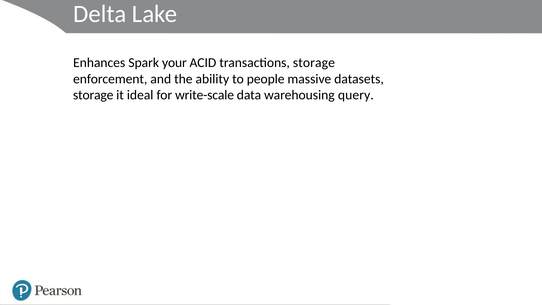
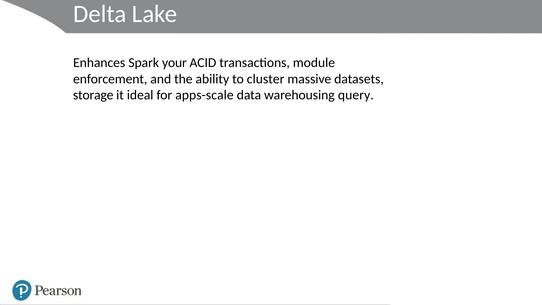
transactions storage: storage -> module
people: people -> cluster
write-scale: write-scale -> apps-scale
